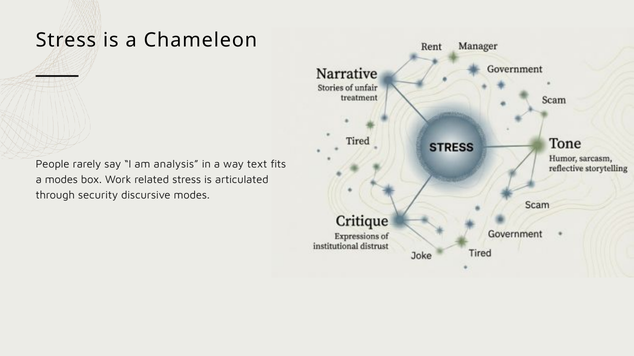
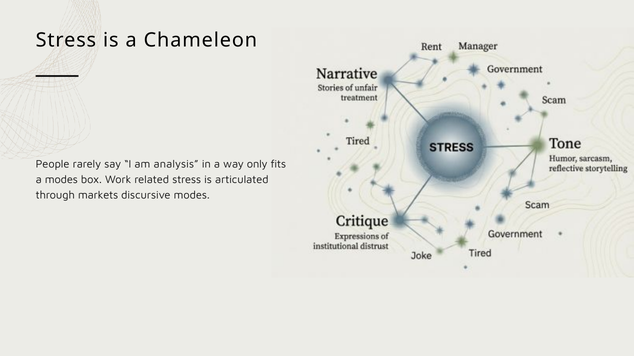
text: text -> only
security: security -> markets
